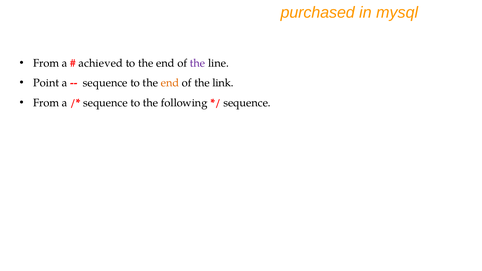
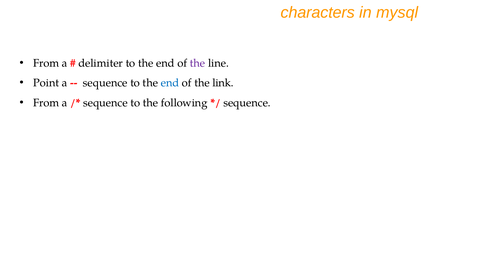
purchased: purchased -> characters
achieved: achieved -> delimiter
end at (170, 83) colour: orange -> blue
